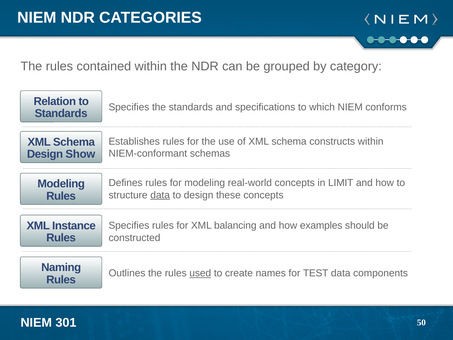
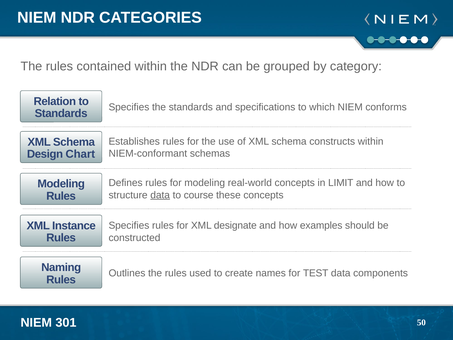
Show: Show -> Chart
to design: design -> course
balancing: balancing -> designate
used underline: present -> none
